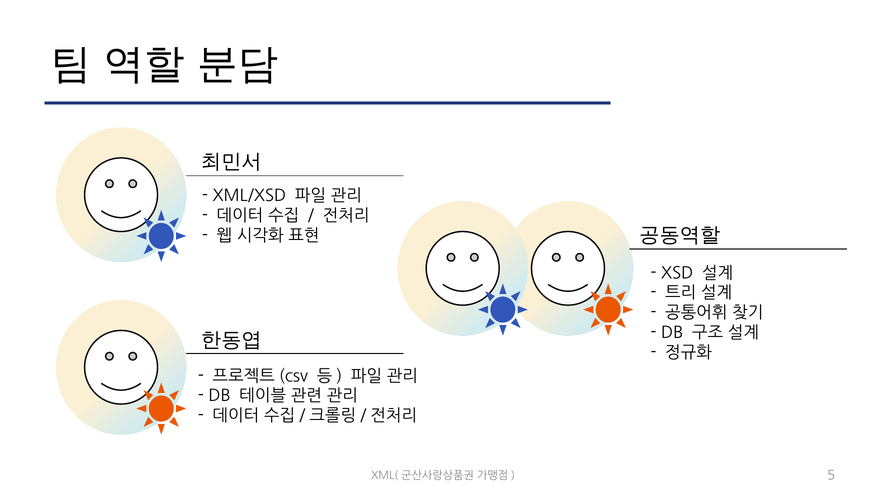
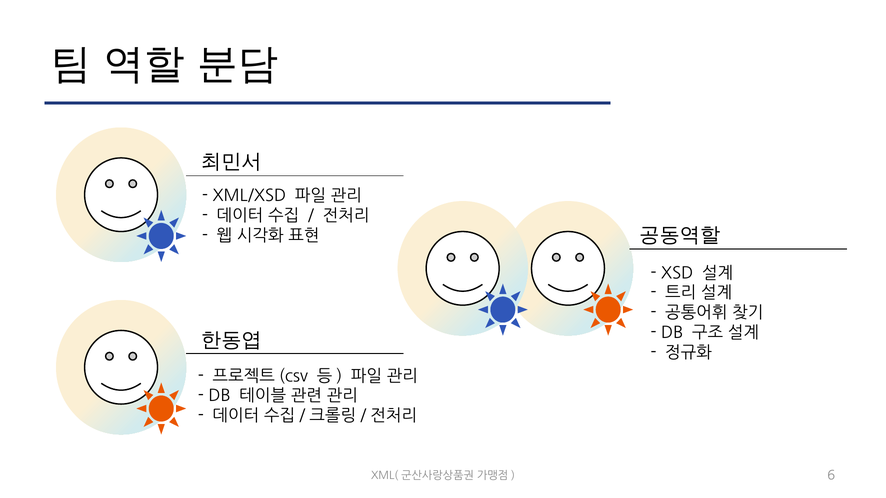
5: 5 -> 6
